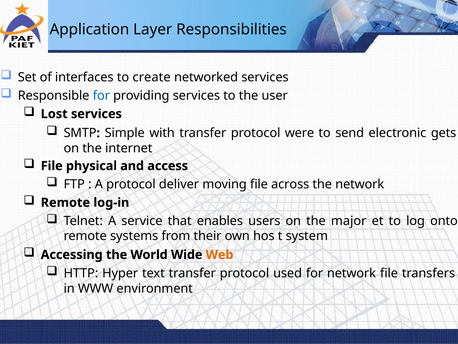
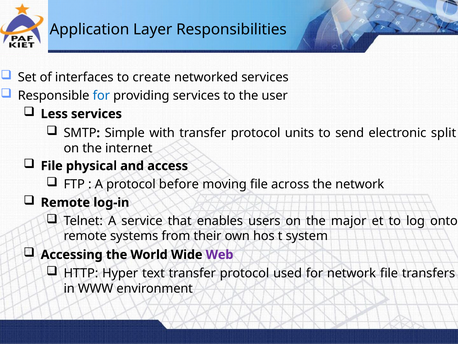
Lost: Lost -> Less
were: were -> units
gets: gets -> split
deliver: deliver -> before
Web colour: orange -> purple
